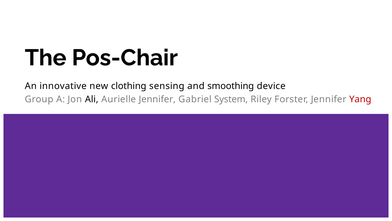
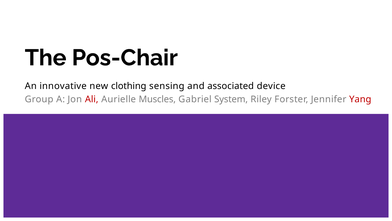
smoothing: smoothing -> associated
Ali colour: black -> red
Aurielle Jennifer: Jennifer -> Muscles
